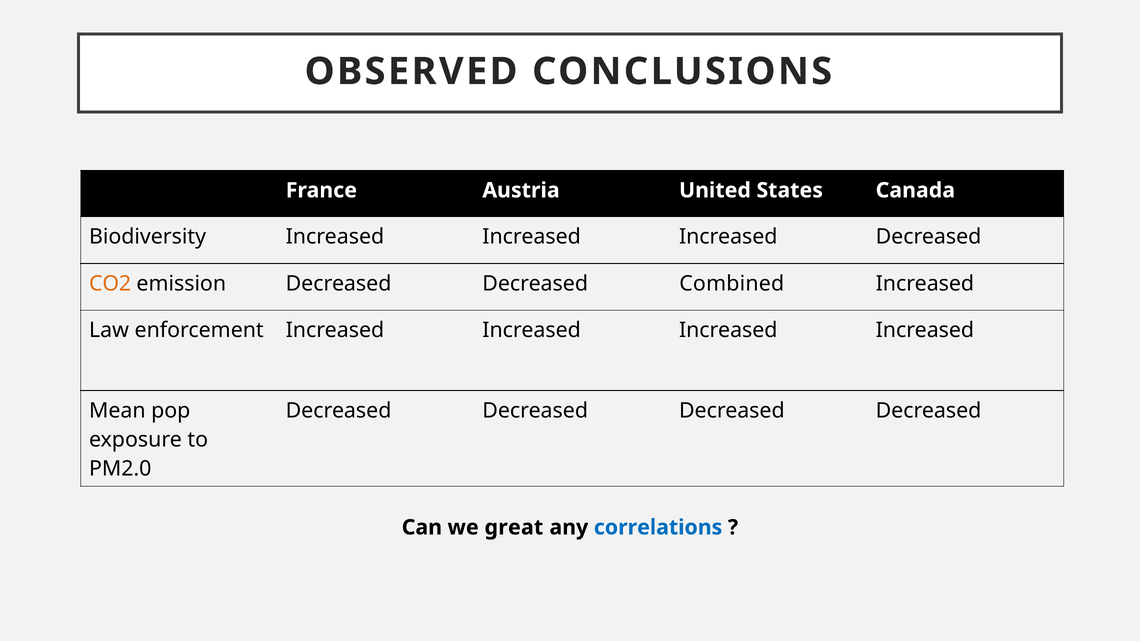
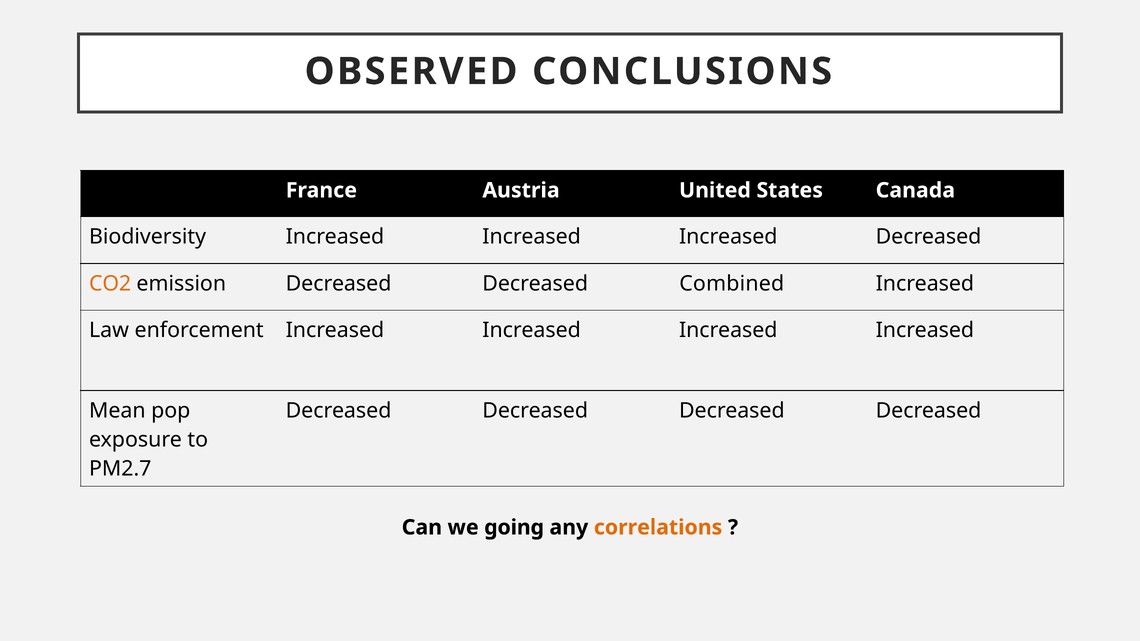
PM2.0: PM2.0 -> PM2.7
great: great -> going
correlations colour: blue -> orange
